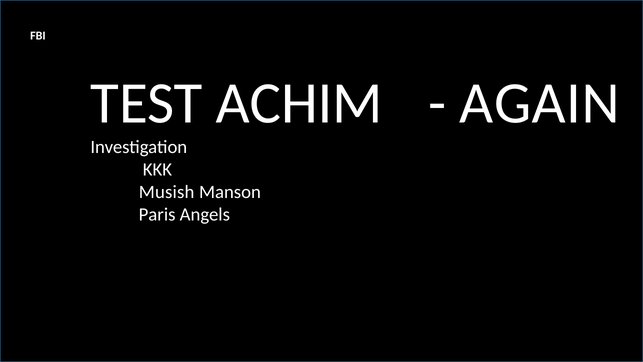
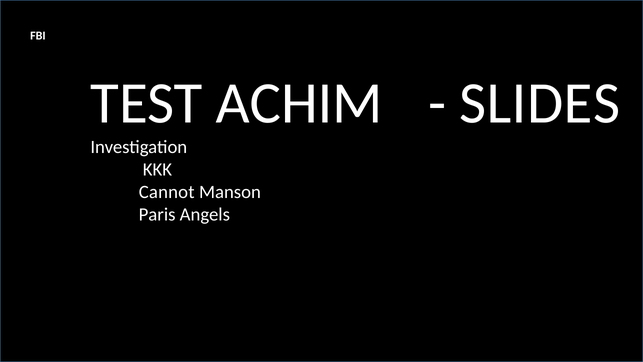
AGAIN: AGAIN -> SLIDES
Musish: Musish -> Cannot
